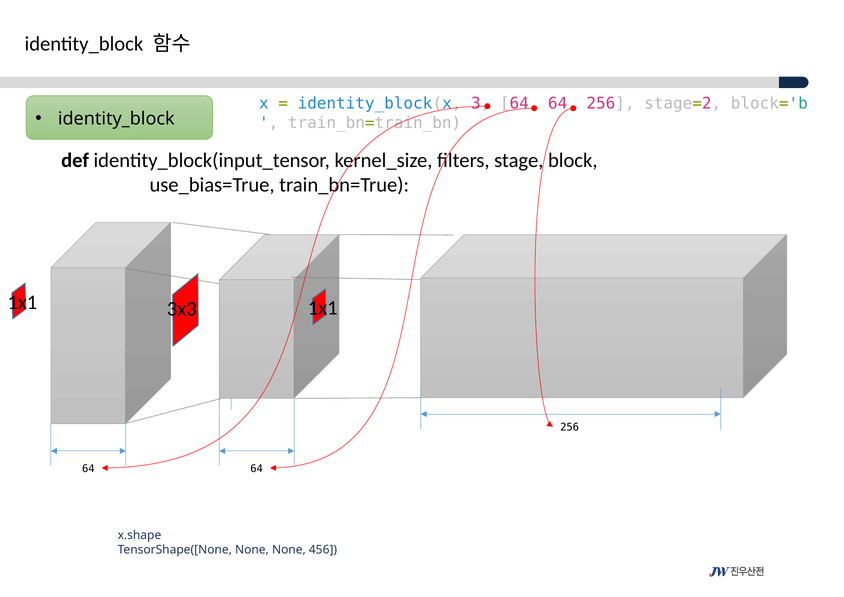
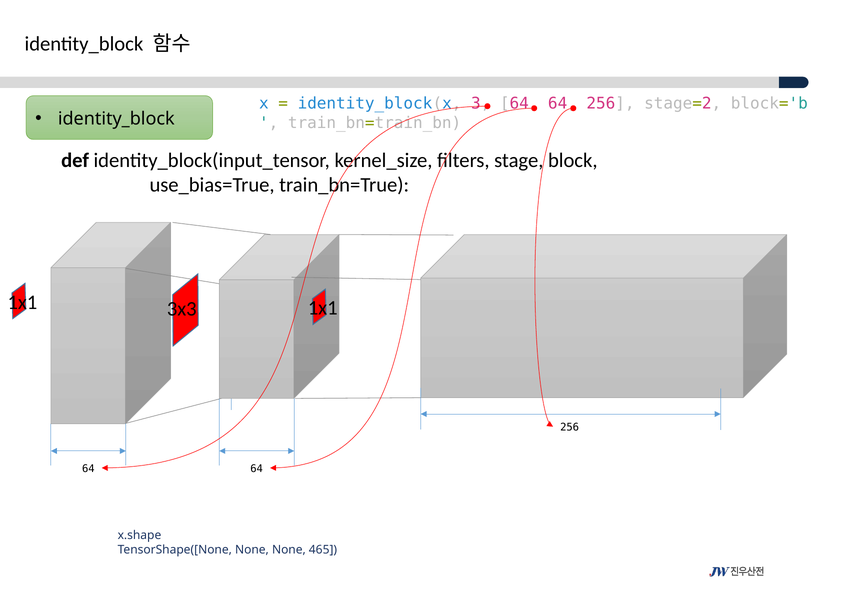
456: 456 -> 465
